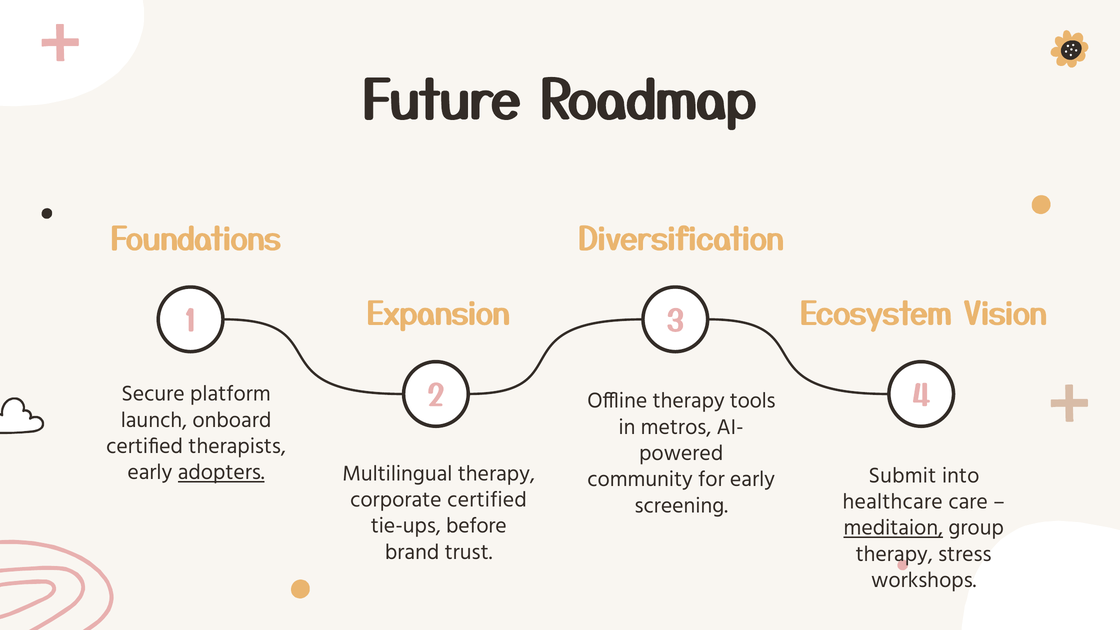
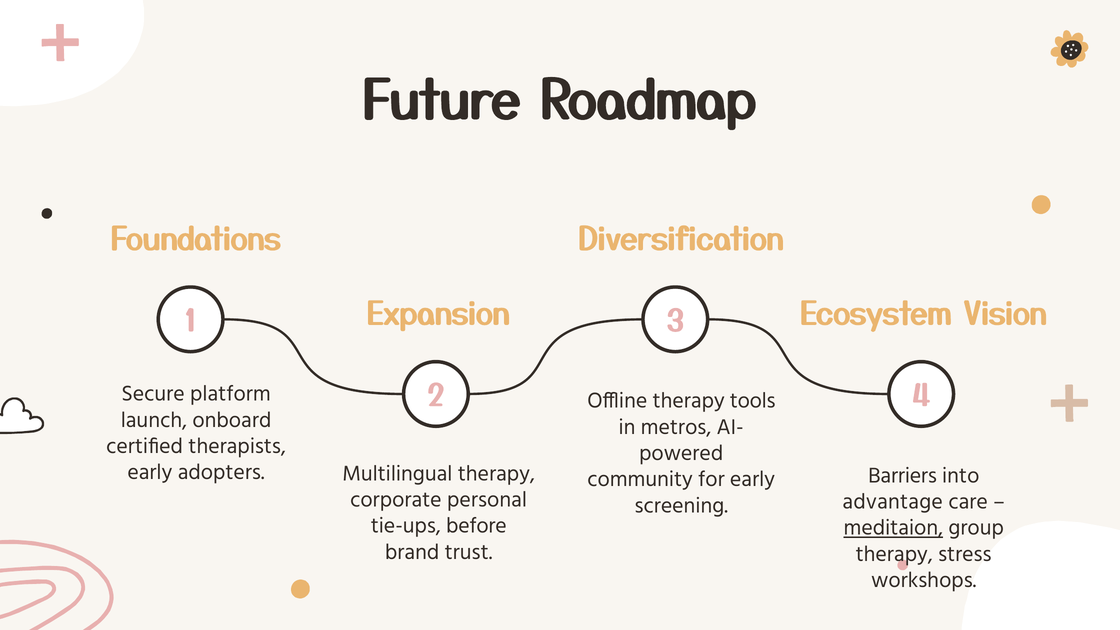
adopters underline: present -> none
Submit: Submit -> Barriers
corporate certified: certified -> personal
healthcare: healthcare -> advantage
